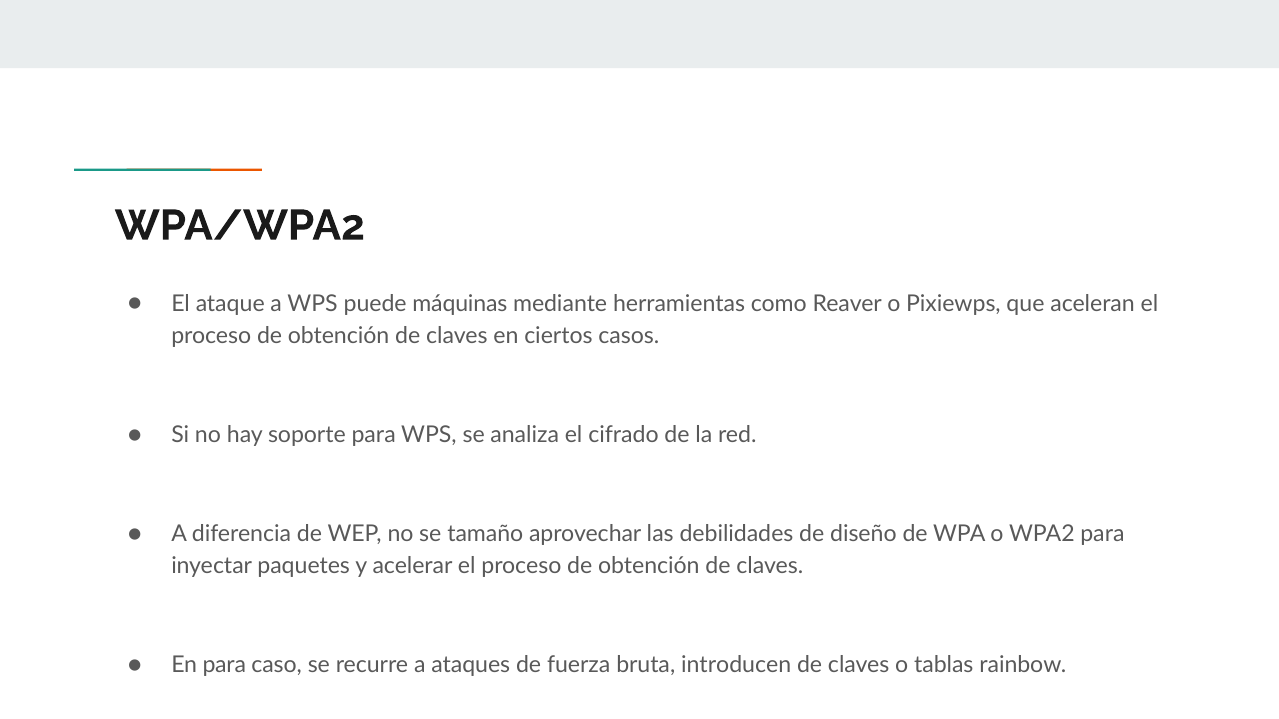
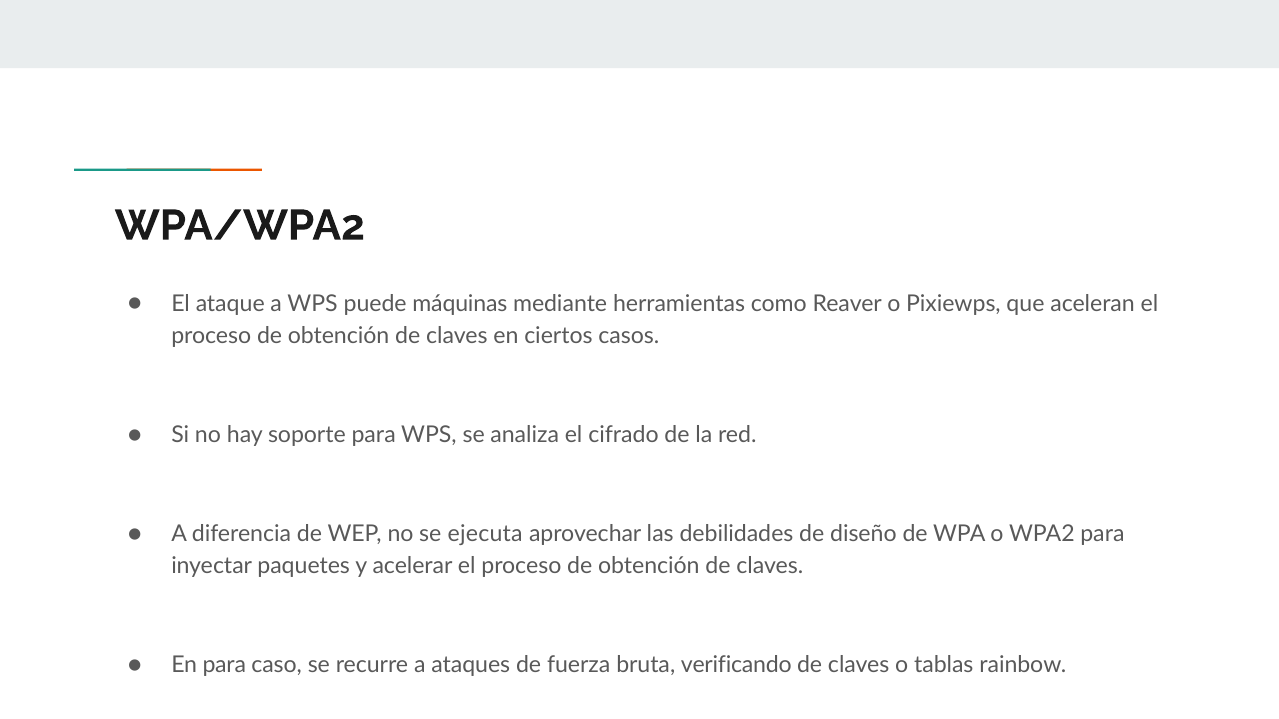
tamaño: tamaño -> ejecuta
introducen: introducen -> verificando
